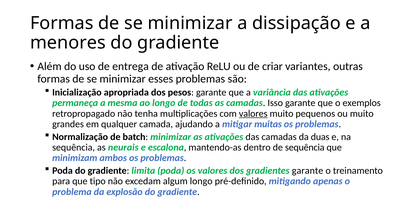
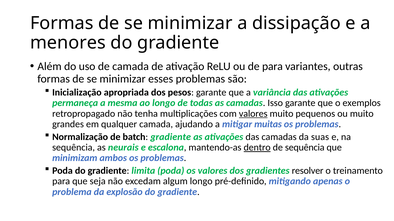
de entrega: entrega -> camada
de criar: criar -> para
batch minimizar: minimizar -> gradiente
duas: duas -> suas
dentro underline: none -> present
gradientes garante: garante -> resolver
tipo: tipo -> seja
